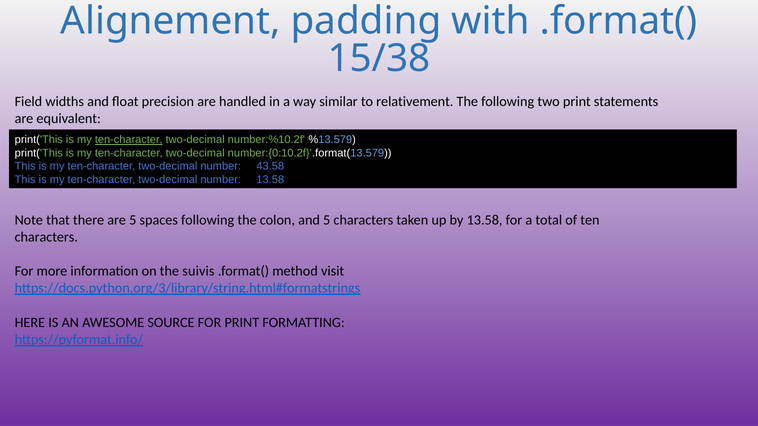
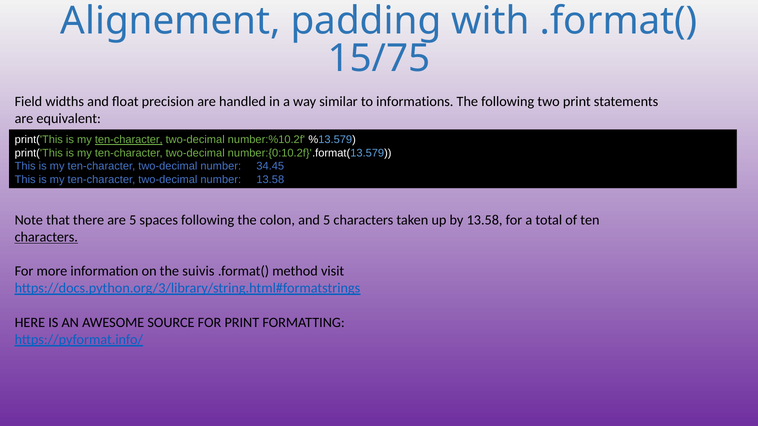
15/38: 15/38 -> 15/75
relativement: relativement -> informations
43.58: 43.58 -> 34.45
characters at (46, 237) underline: none -> present
